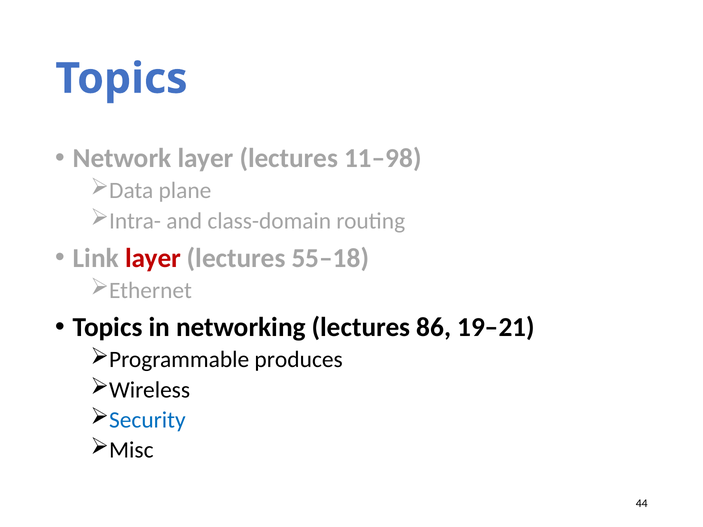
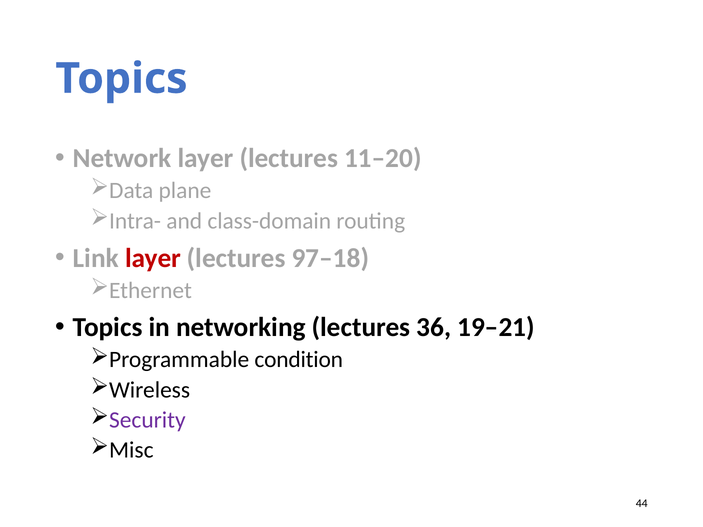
11–98: 11–98 -> 11–20
55–18: 55–18 -> 97–18
86: 86 -> 36
produces: produces -> condition
Security colour: blue -> purple
